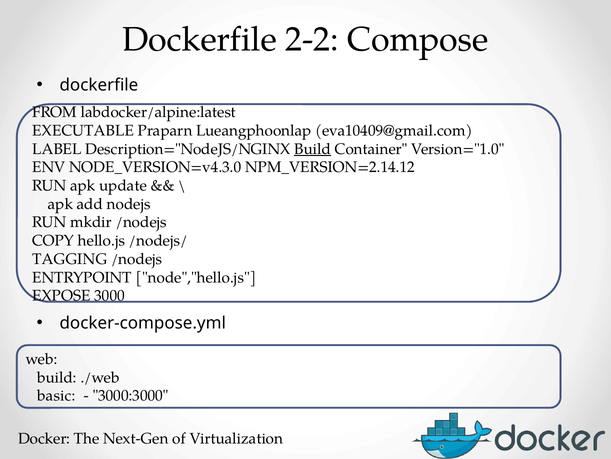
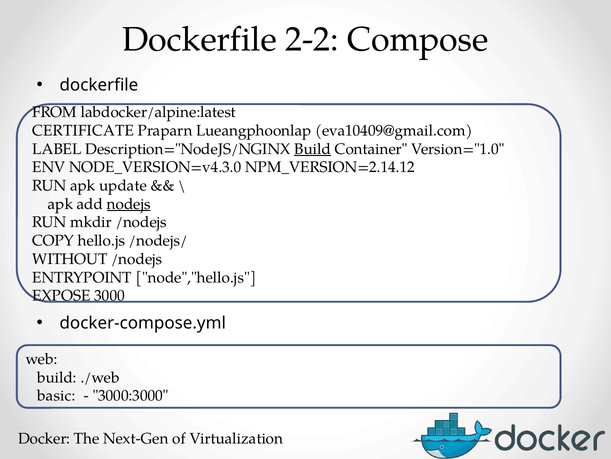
EXECUTABLE: EXECUTABLE -> CERTIFICATE
nodejs underline: none -> present
TAGGING: TAGGING -> WITHOUT
